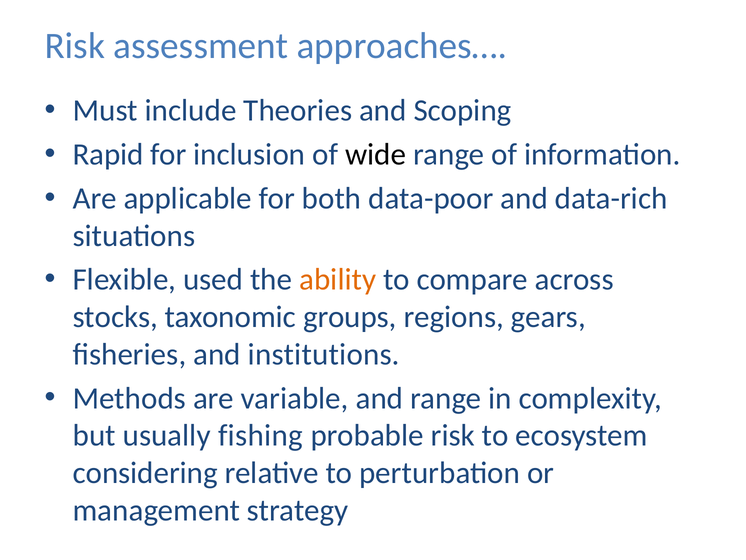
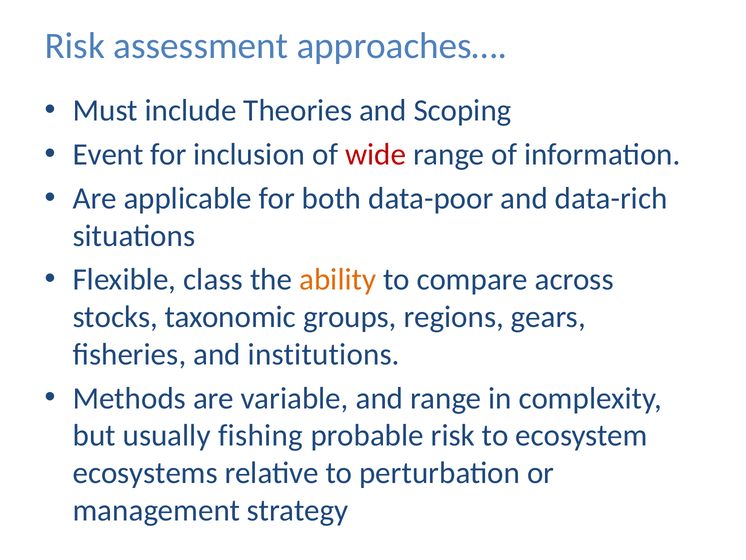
Rapid: Rapid -> Event
wide colour: black -> red
used: used -> class
considering: considering -> ecosystems
